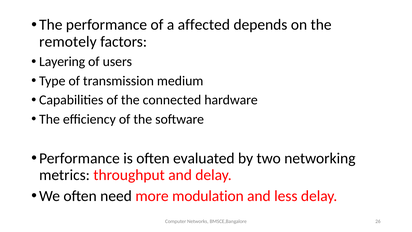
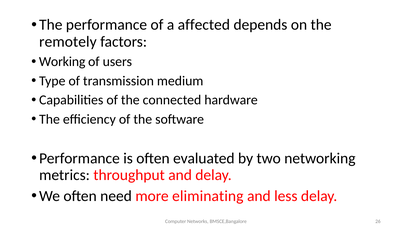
Layering: Layering -> Working
modulation: modulation -> eliminating
